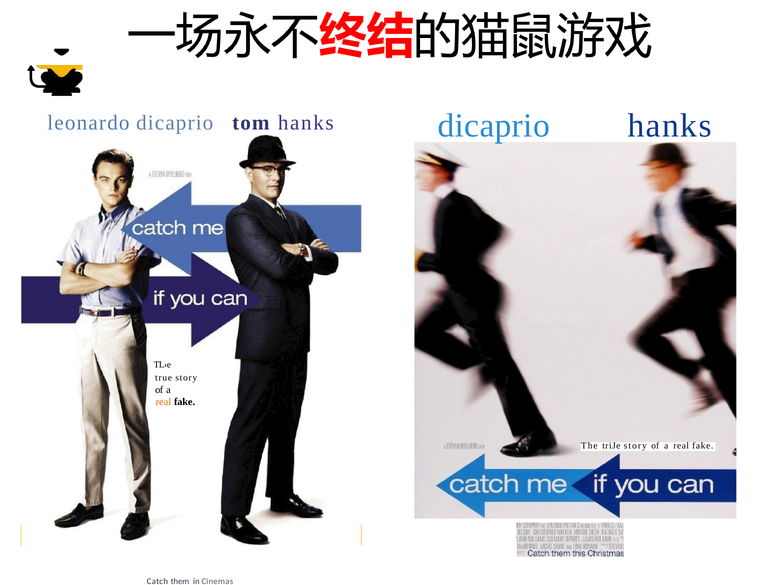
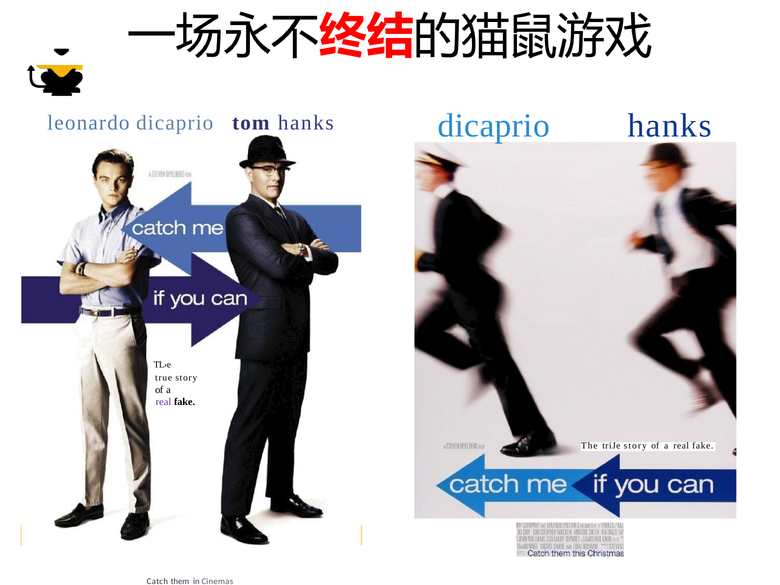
real at (164, 402) colour: orange -> purple
